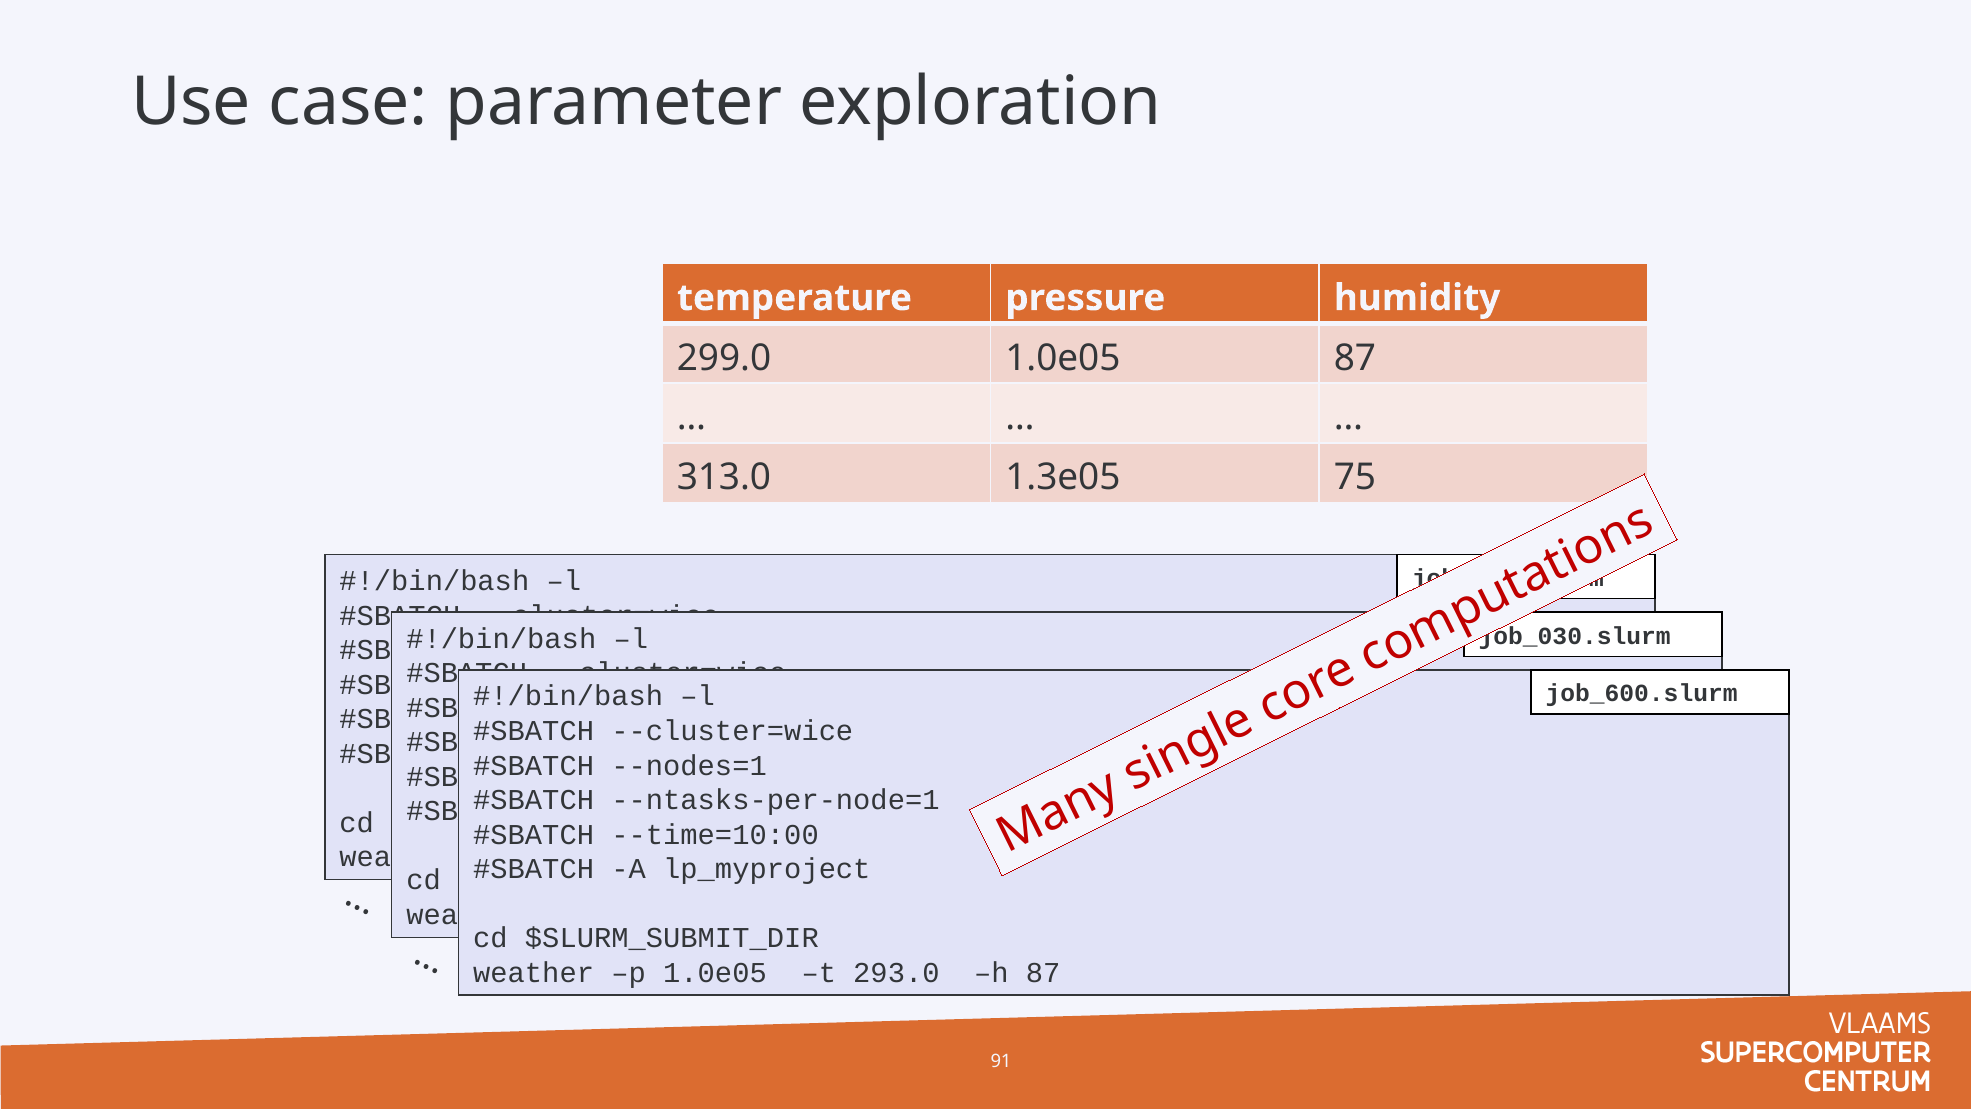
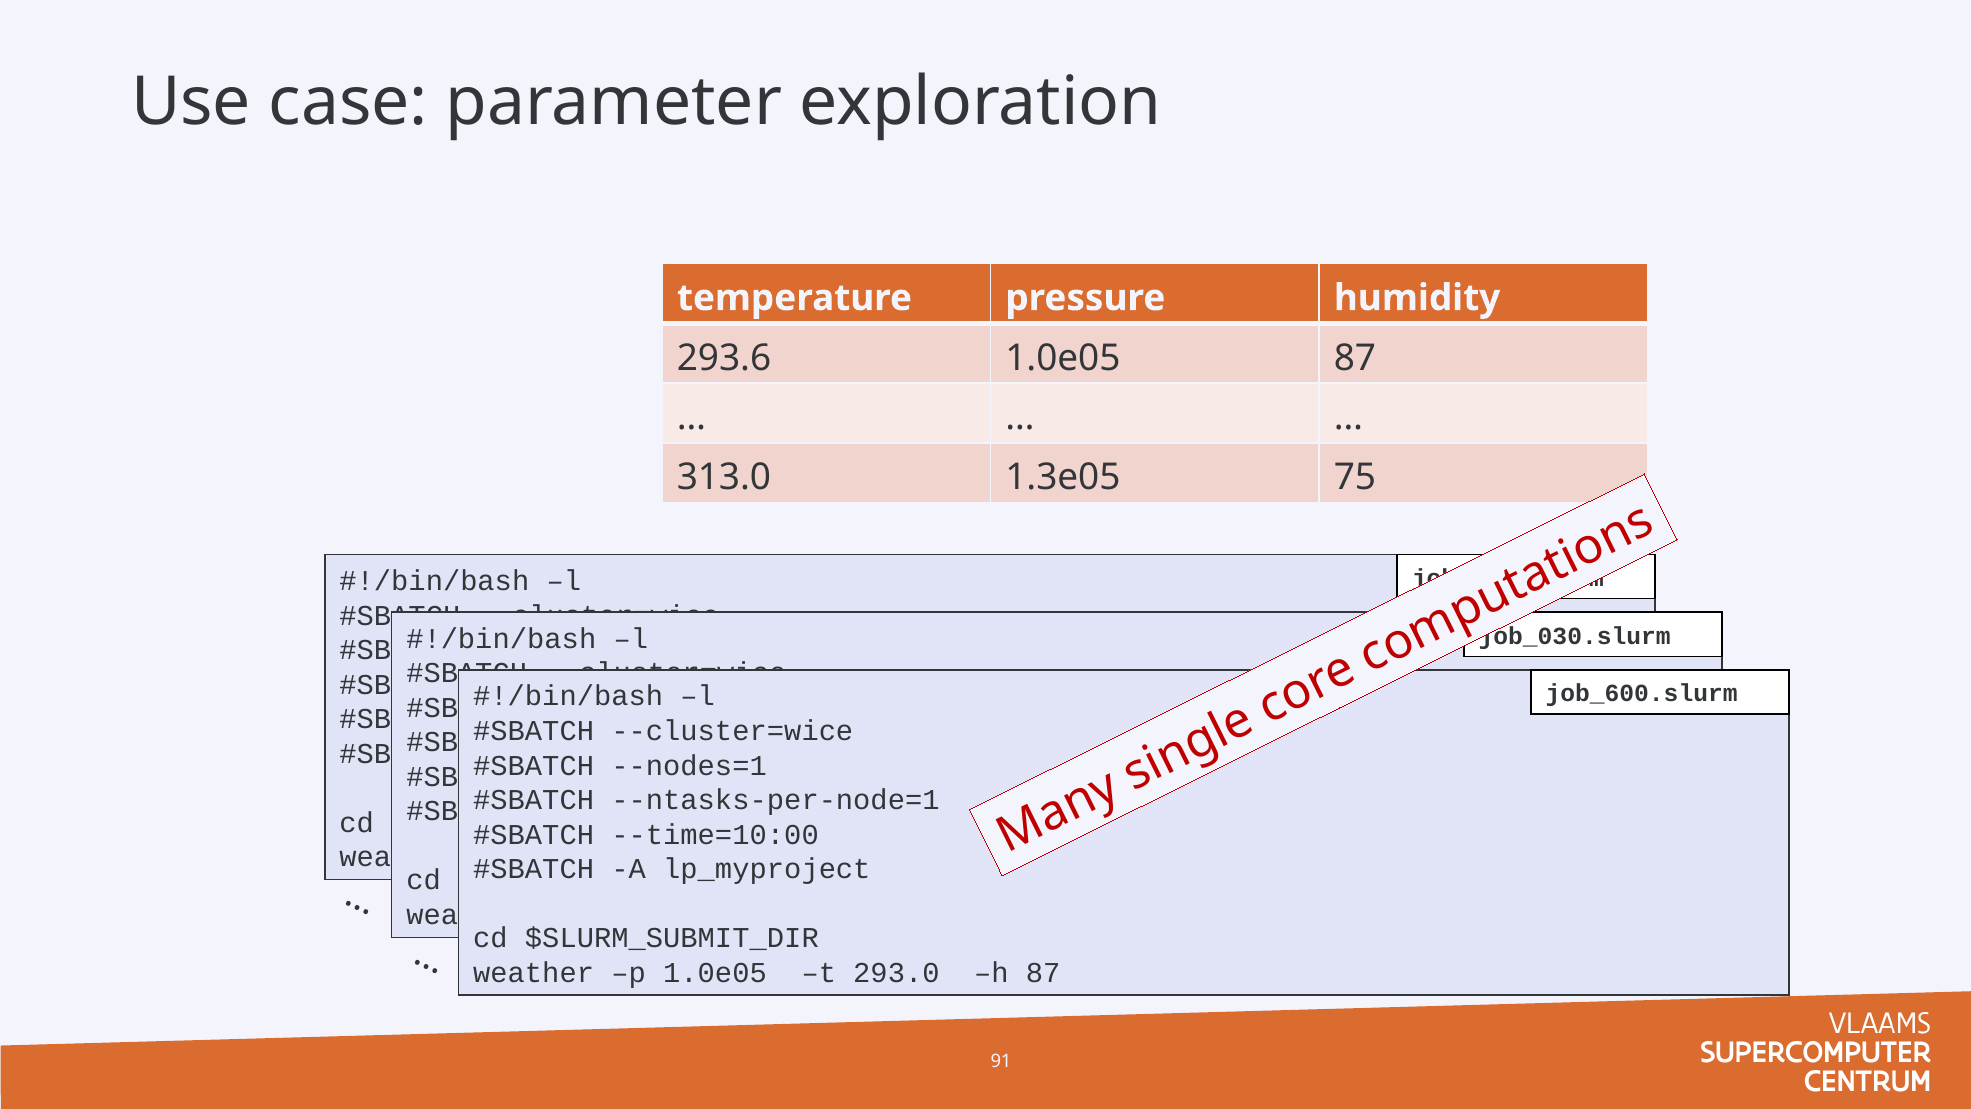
299.0: 299.0 -> 293.6
